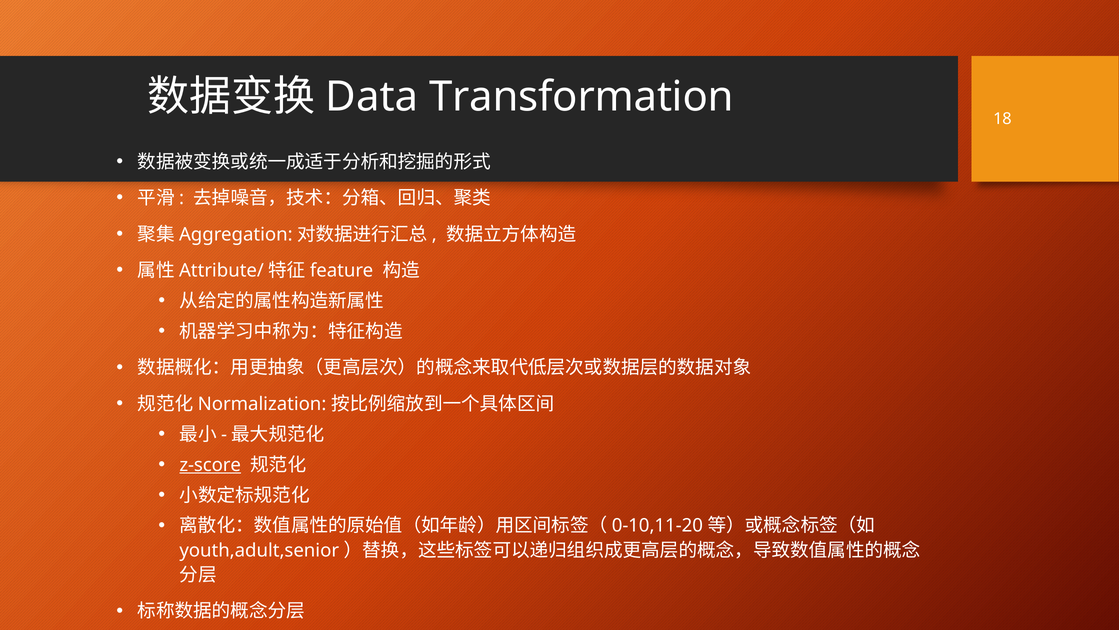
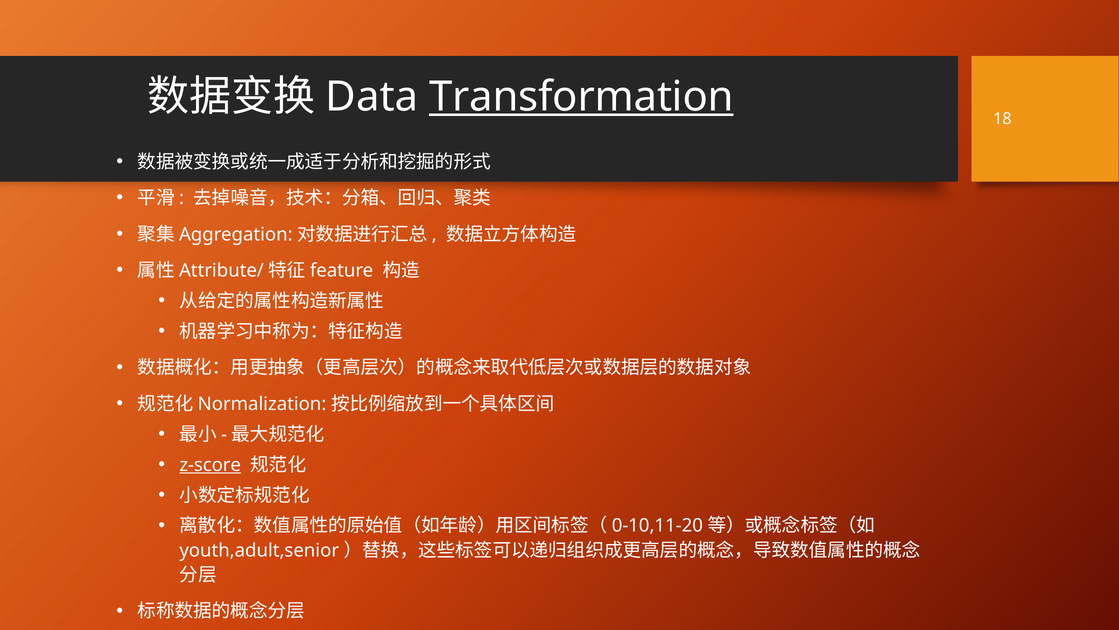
Transformation underline: none -> present
